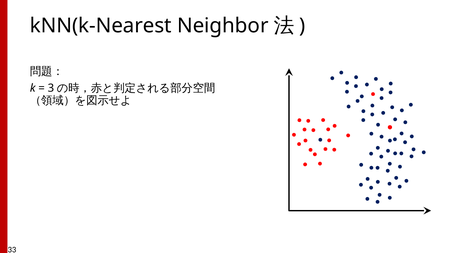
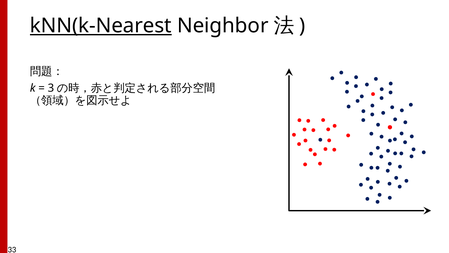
kNN(k-Nearest underline: none -> present
